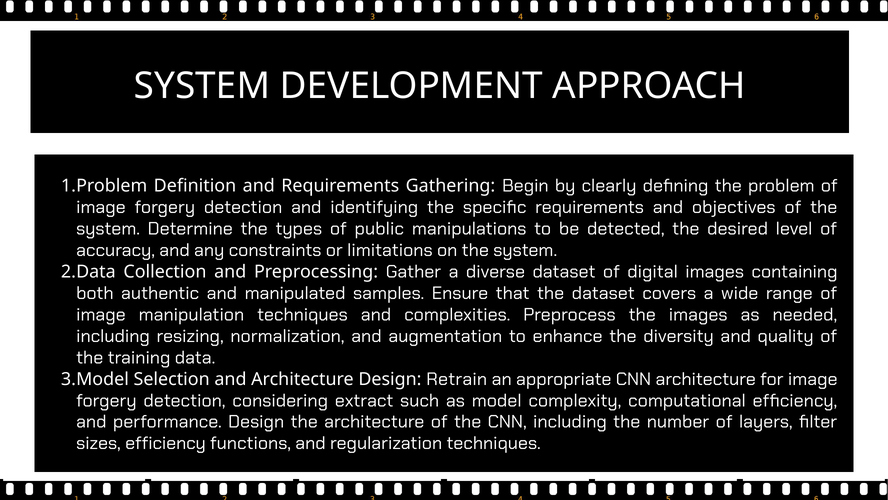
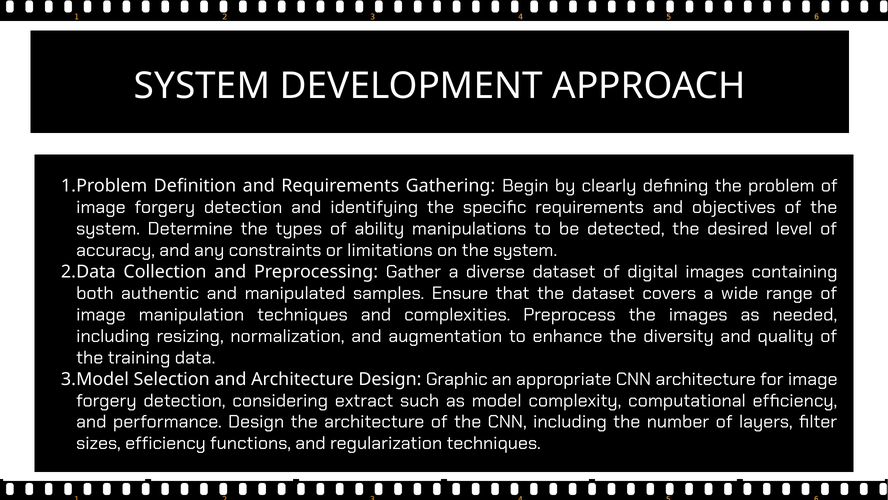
public: public -> ability
Retrain: Retrain -> Graphic
